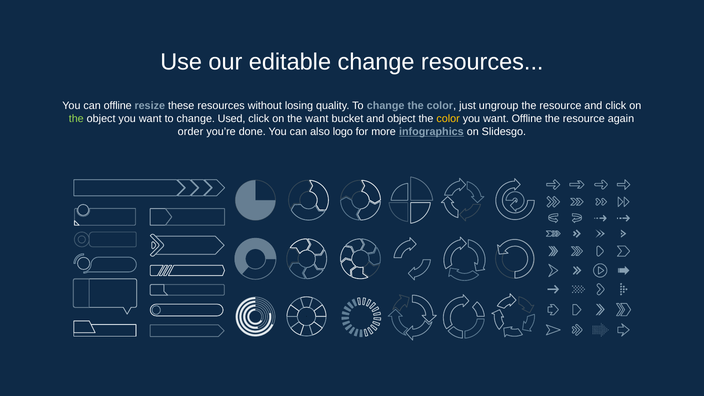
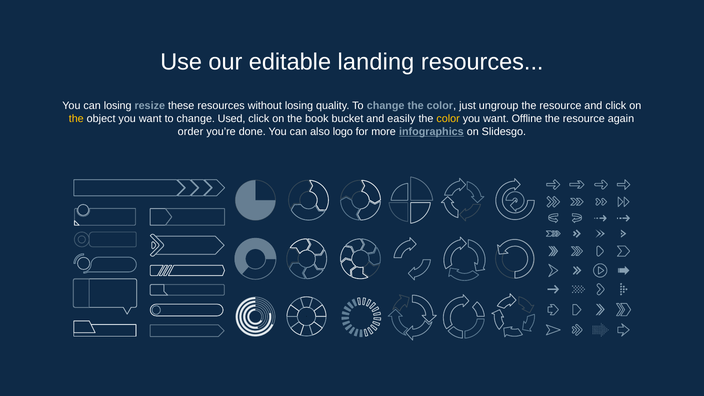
editable change: change -> landing
can offline: offline -> losing
the at (76, 119) colour: light green -> yellow
the want: want -> book
and object: object -> easily
